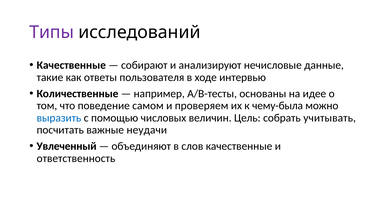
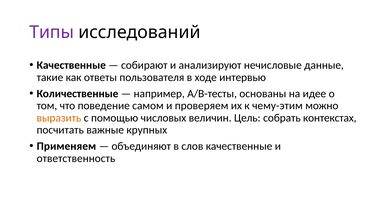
чему-была: чему-была -> чему-этим
выразить colour: blue -> orange
учитывать: учитывать -> контекстах
неудачи: неудачи -> крупных
Увлеченный: Увлеченный -> Применяем
